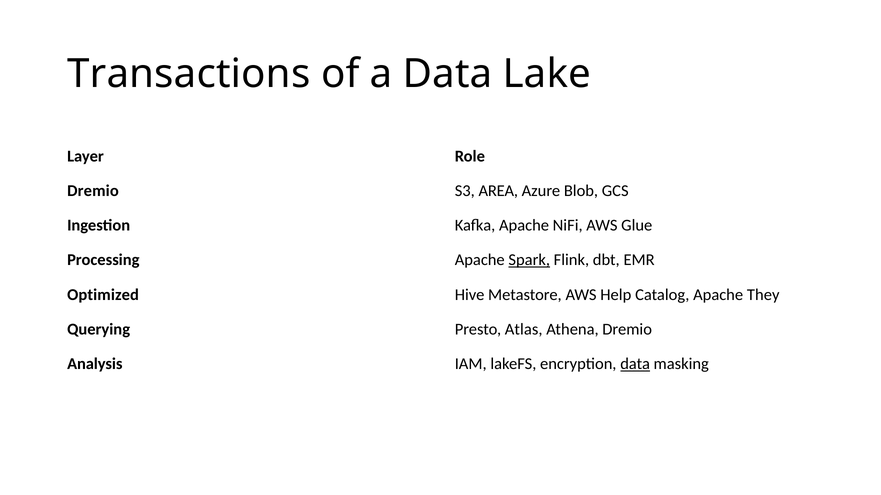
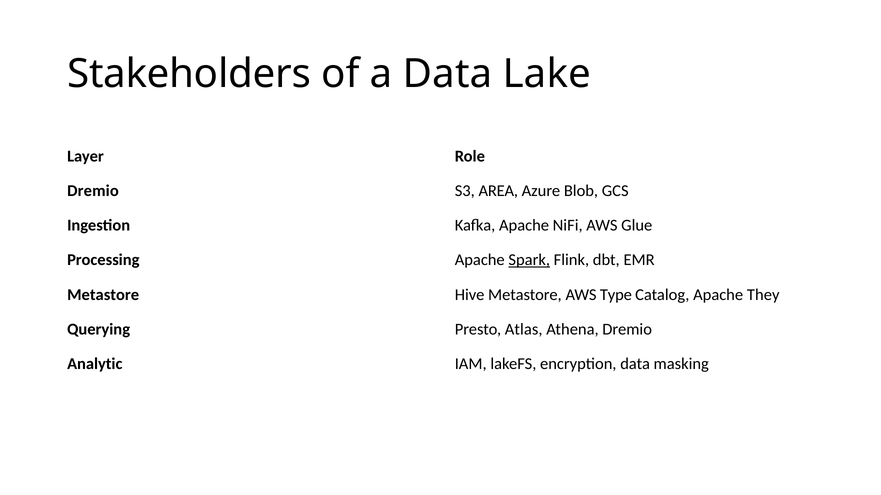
Transactions: Transactions -> Stakeholders
Optimized at (103, 295): Optimized -> Metastore
Help: Help -> Type
Analysis: Analysis -> Analytic
data at (635, 364) underline: present -> none
